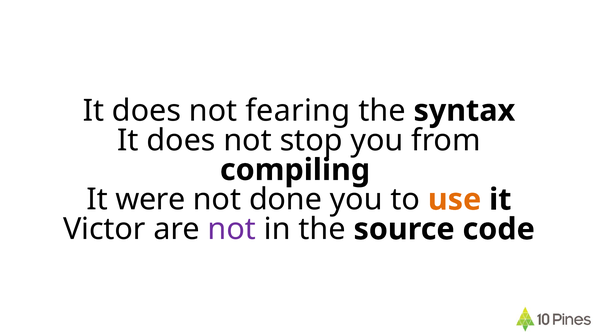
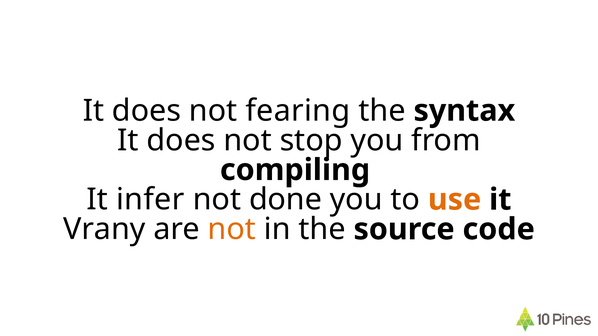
were: were -> infer
Victor: Victor -> Vrany
not at (232, 229) colour: purple -> orange
